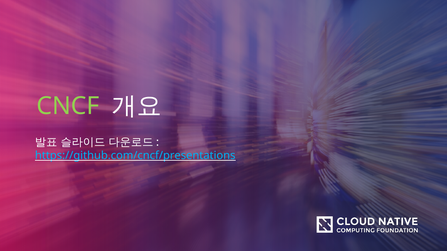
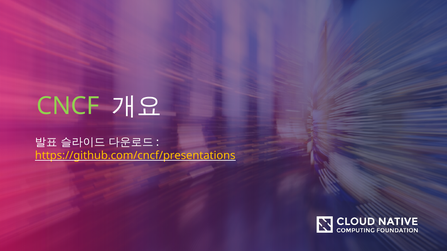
https://github.com/cncf/presentations colour: light blue -> yellow
